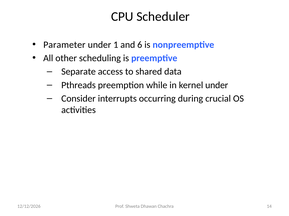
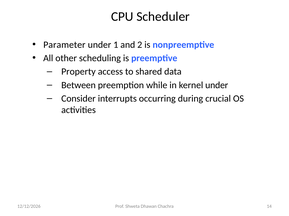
6: 6 -> 2
Separate: Separate -> Property
Pthreads: Pthreads -> Between
